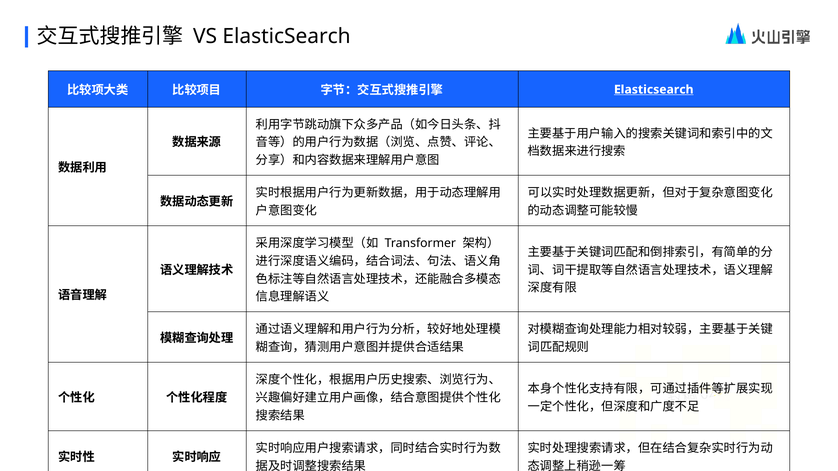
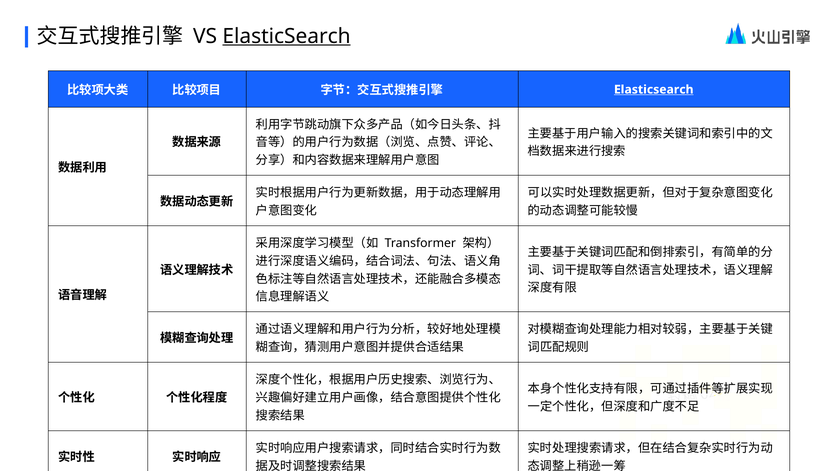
ElasticSearch at (287, 36) underline: none -> present
